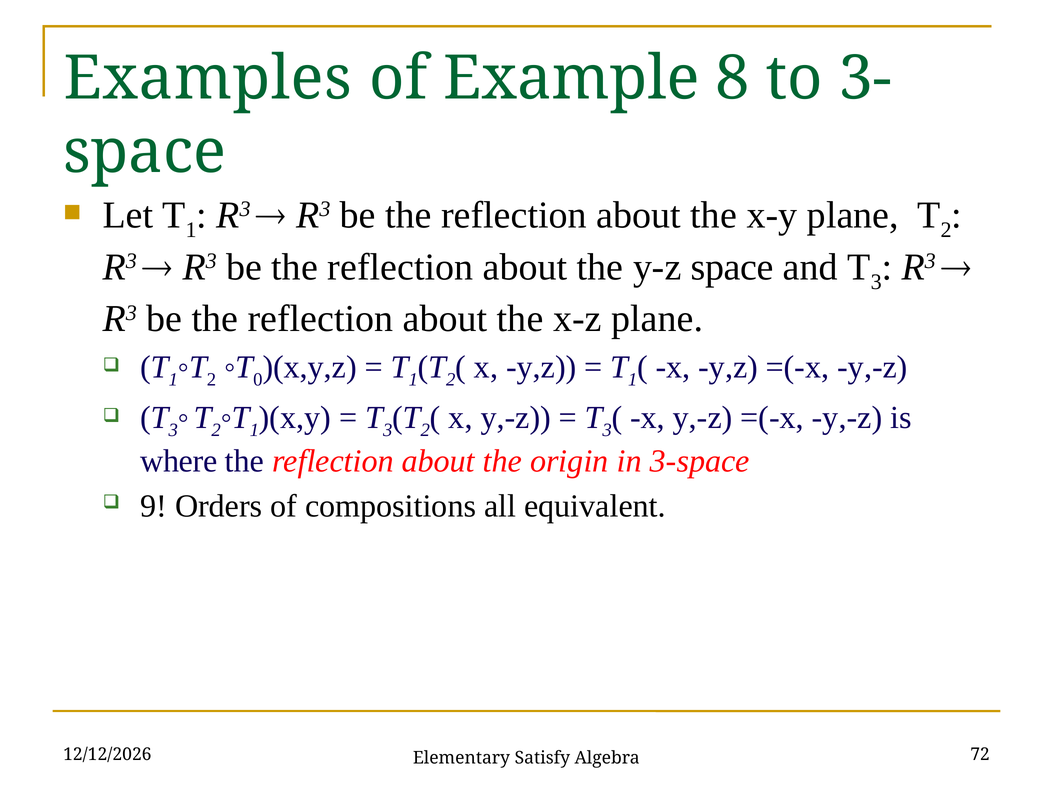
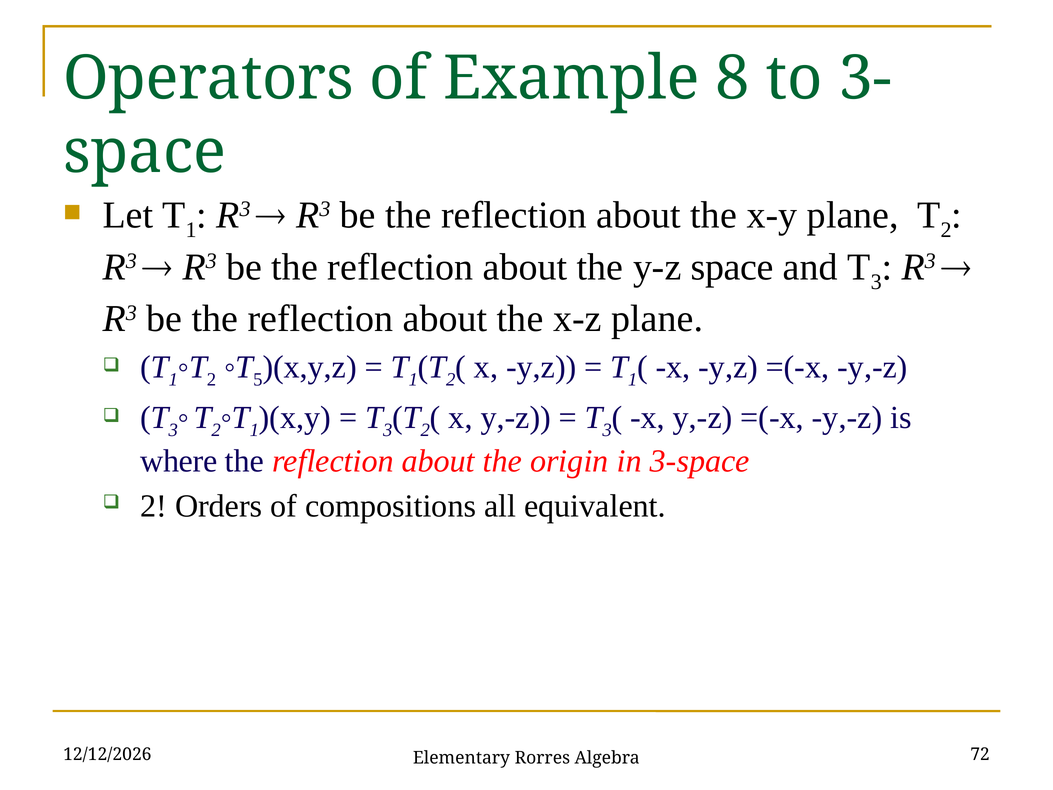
Examples: Examples -> Operators
0: 0 -> 5
9 at (154, 506): 9 -> 2
Satisfy: Satisfy -> Rorres
